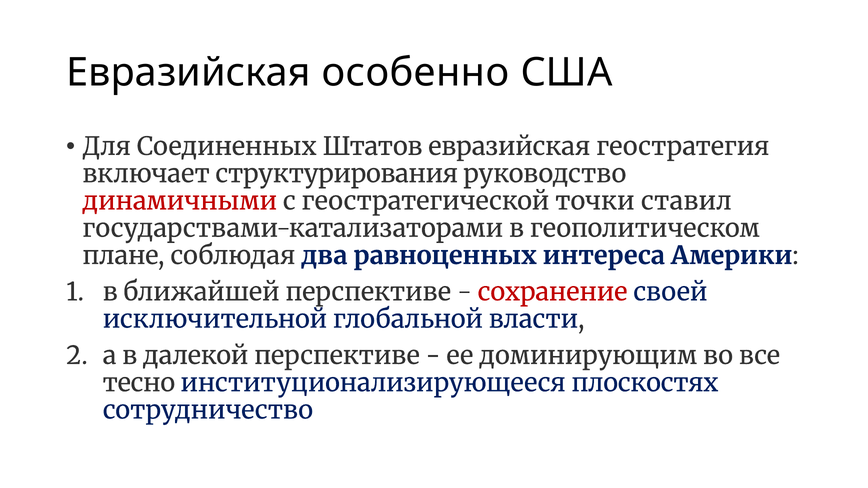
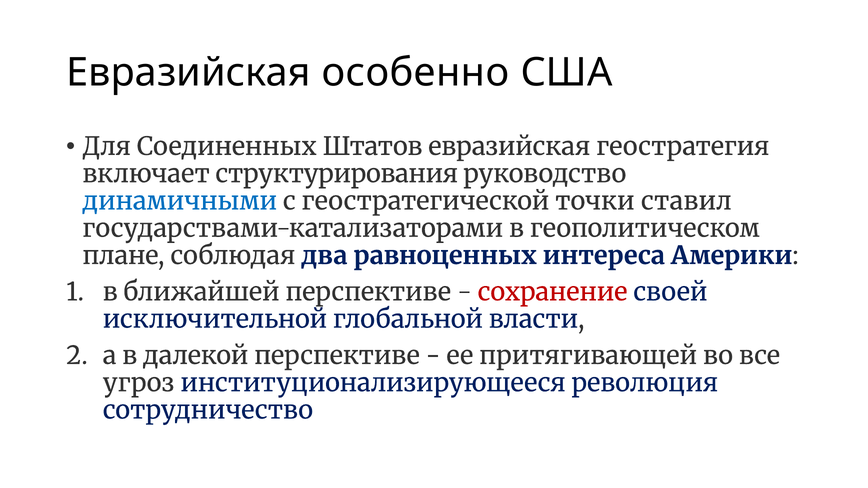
динамичными colour: red -> blue
доминирующим: доминирующим -> притягивающей
тесно: тесно -> угроз
плоскостях: плоскостях -> революция
